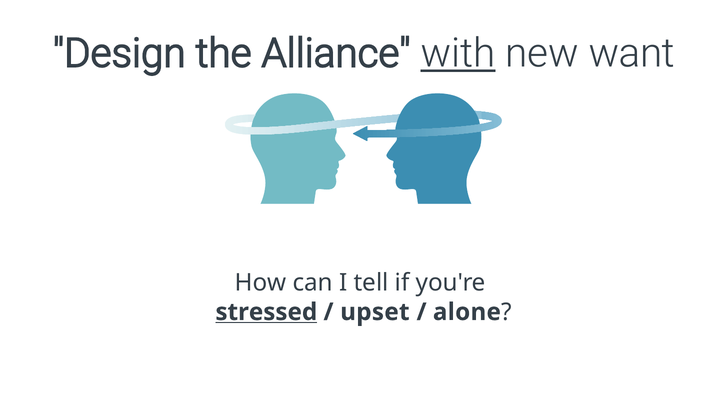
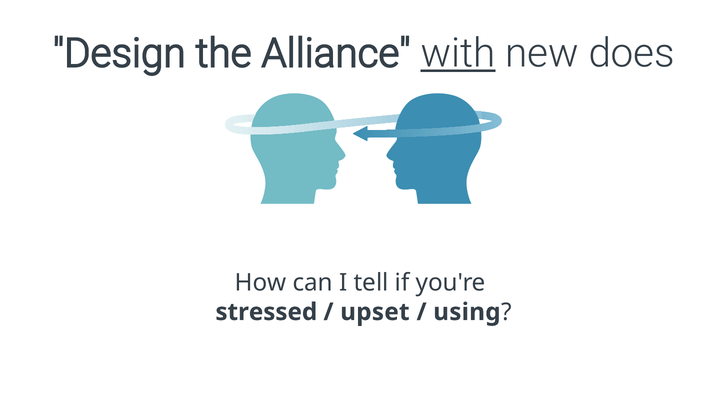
want: want -> does
stressed underline: present -> none
alone: alone -> using
